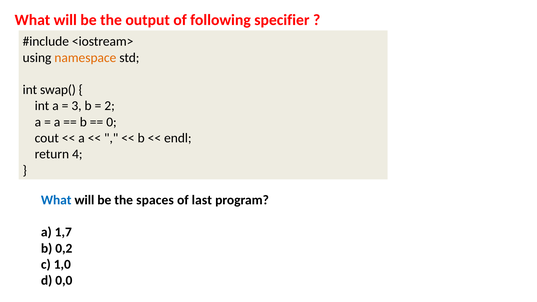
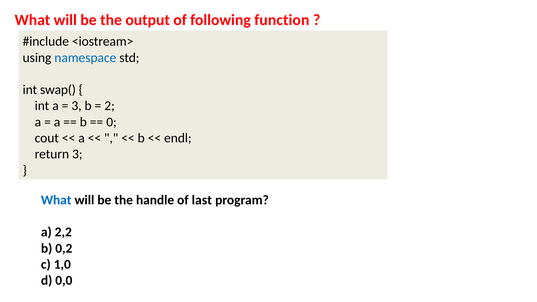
specifier: specifier -> function
namespace colour: orange -> blue
return 4: 4 -> 3
spaces: spaces -> handle
1,7: 1,7 -> 2,2
